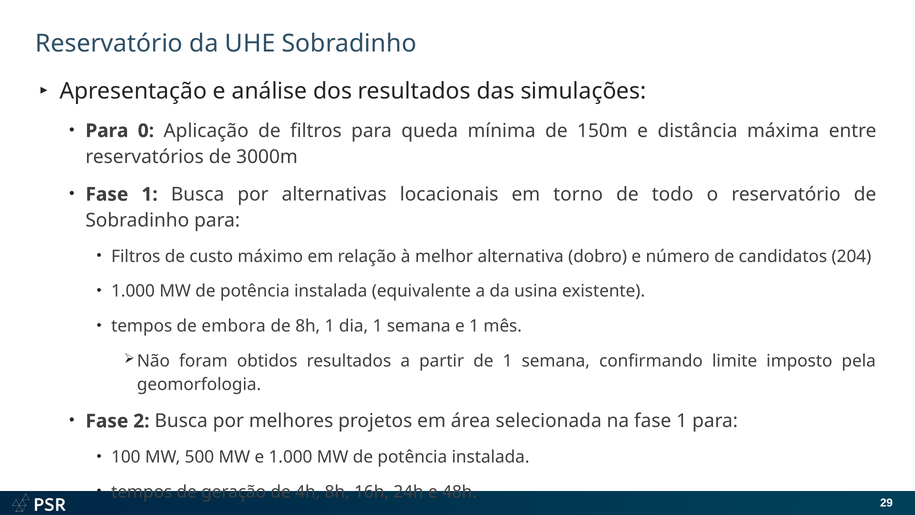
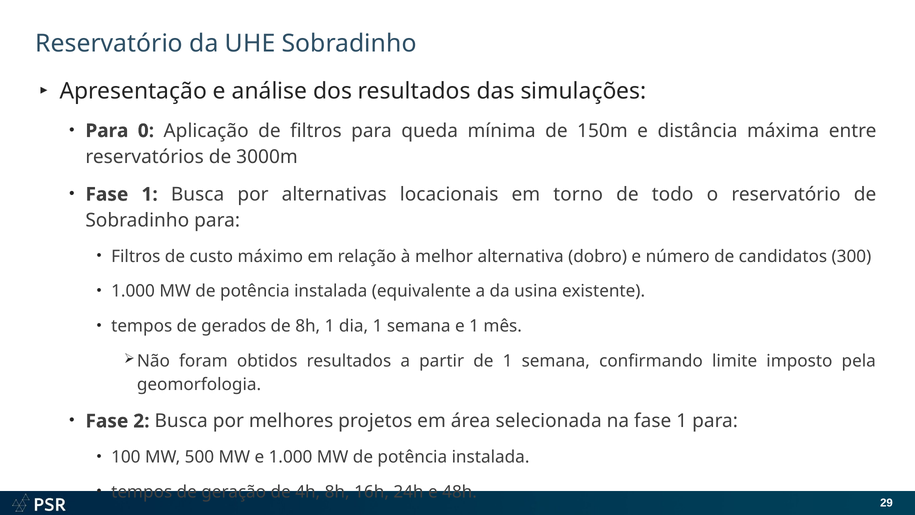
204: 204 -> 300
embora: embora -> gerados
